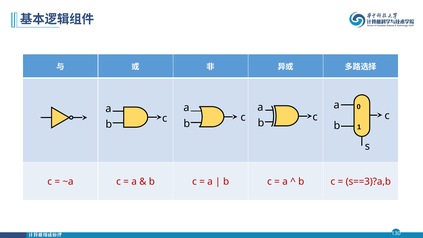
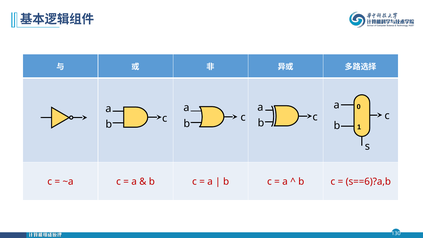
s==3)?a,b: s==3)?a,b -> s==6)?a,b
